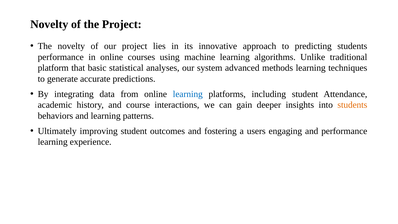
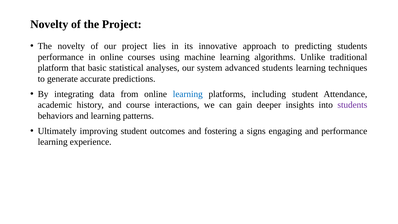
advanced methods: methods -> students
students at (352, 105) colour: orange -> purple
users: users -> signs
